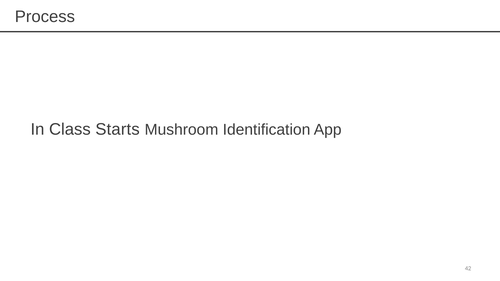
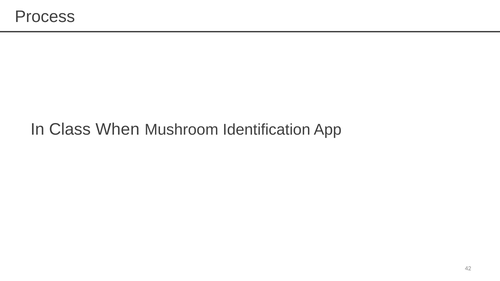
Starts: Starts -> When
